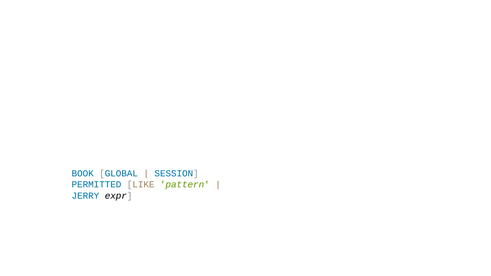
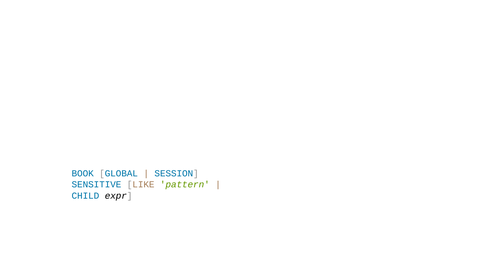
PERMITTED: PERMITTED -> SENSITIVE
JERRY: JERRY -> CHILD
